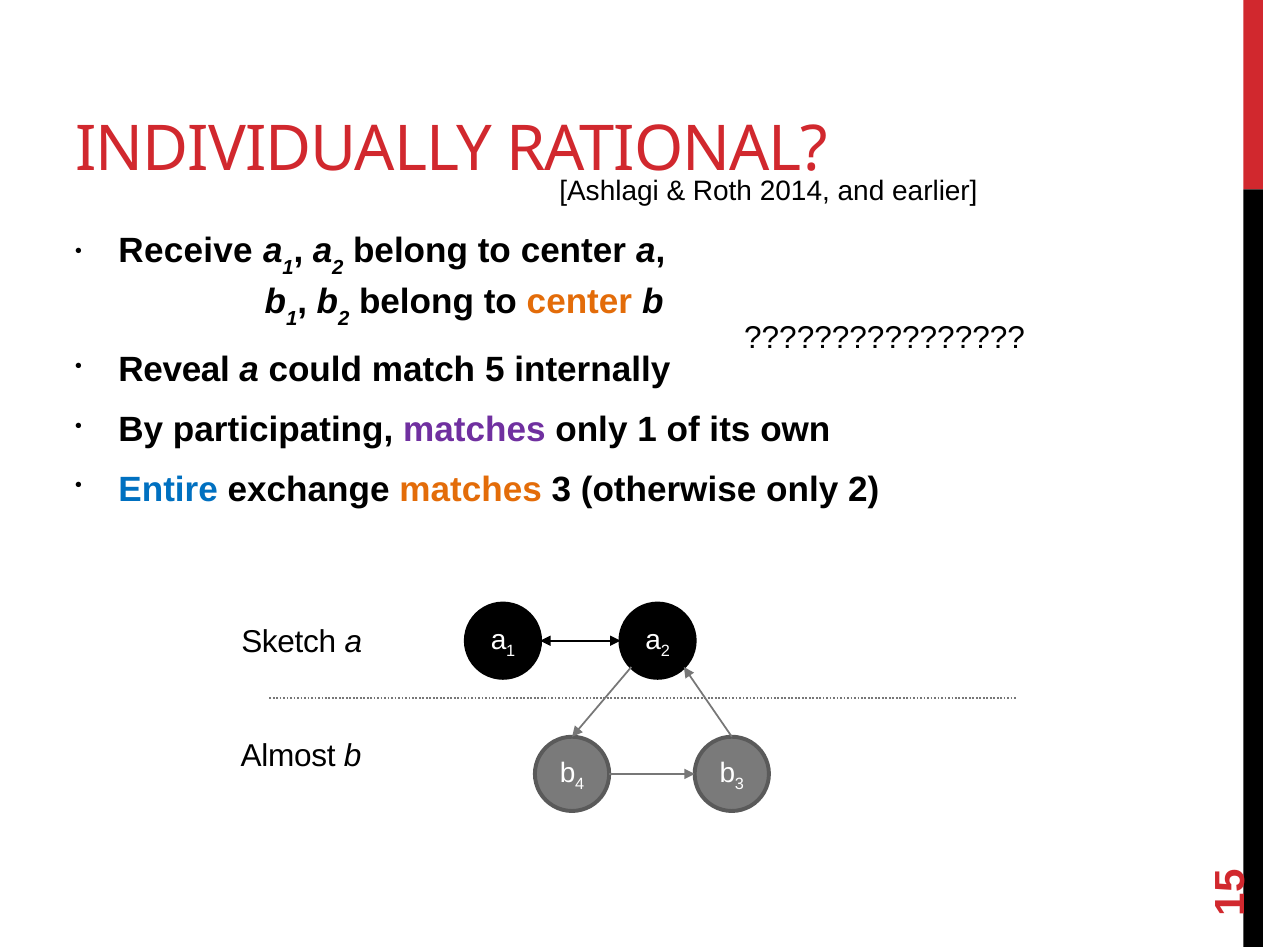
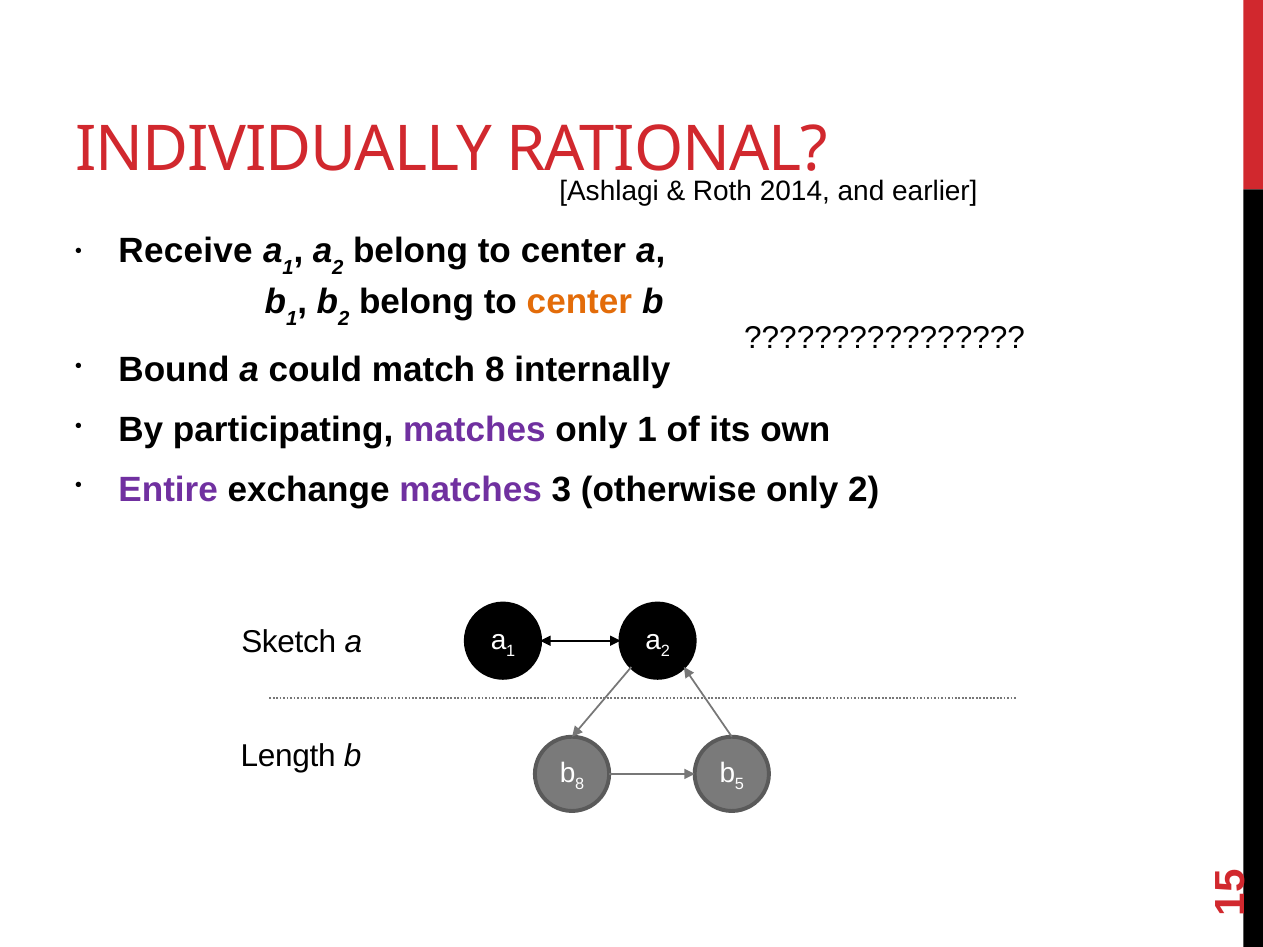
Reveal: Reveal -> Bound
match 5: 5 -> 8
Entire colour: blue -> purple
matches at (471, 490) colour: orange -> purple
Almost: Almost -> Length
b 4: 4 -> 8
b 3: 3 -> 5
